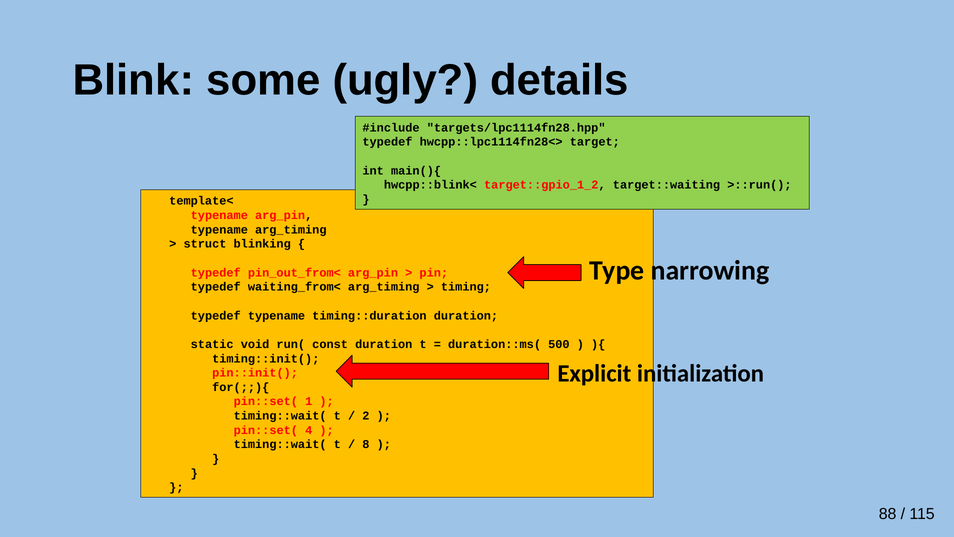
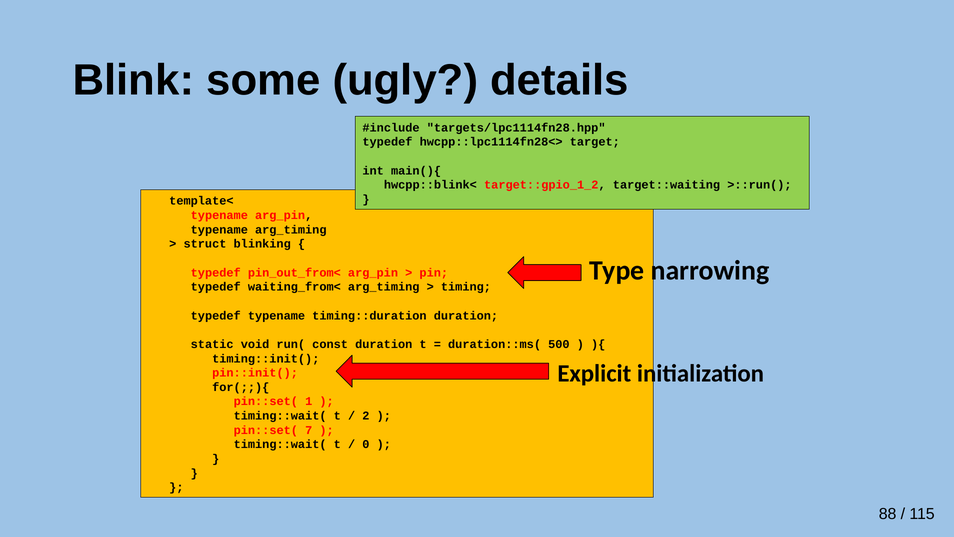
4: 4 -> 7
8: 8 -> 0
